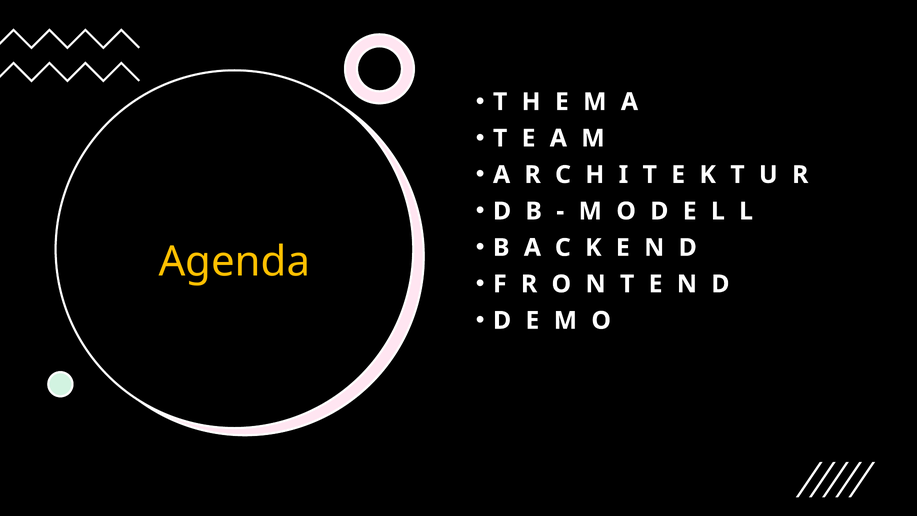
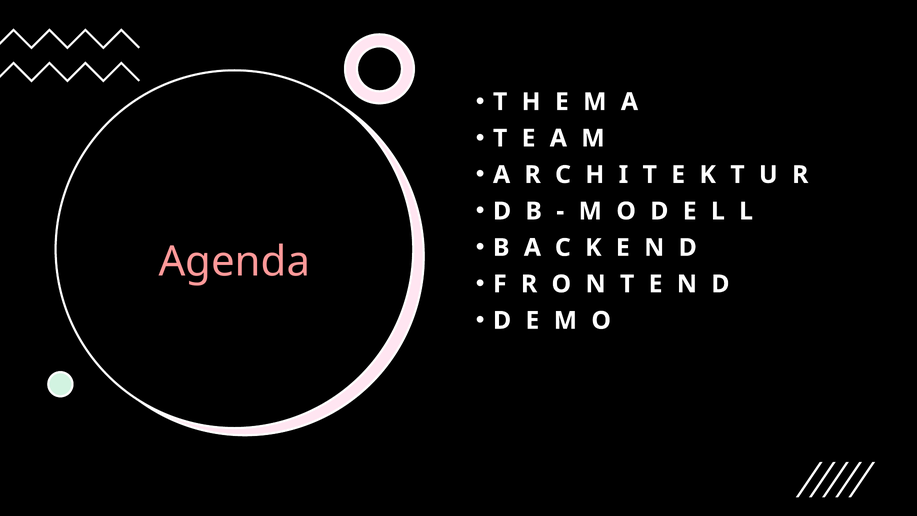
Agenda colour: yellow -> pink
